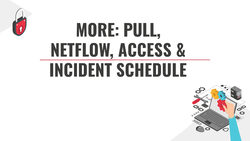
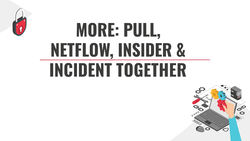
ACCESS: ACCESS -> INSIDER
SCHEDULE: SCHEDULE -> TOGETHER
